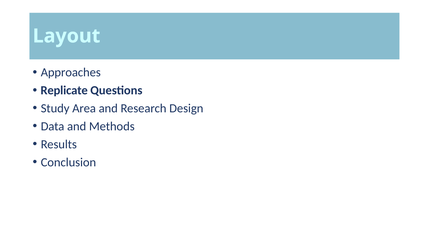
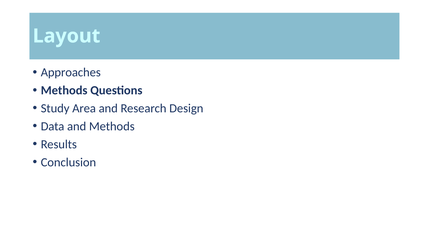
Replicate at (64, 91): Replicate -> Methods
